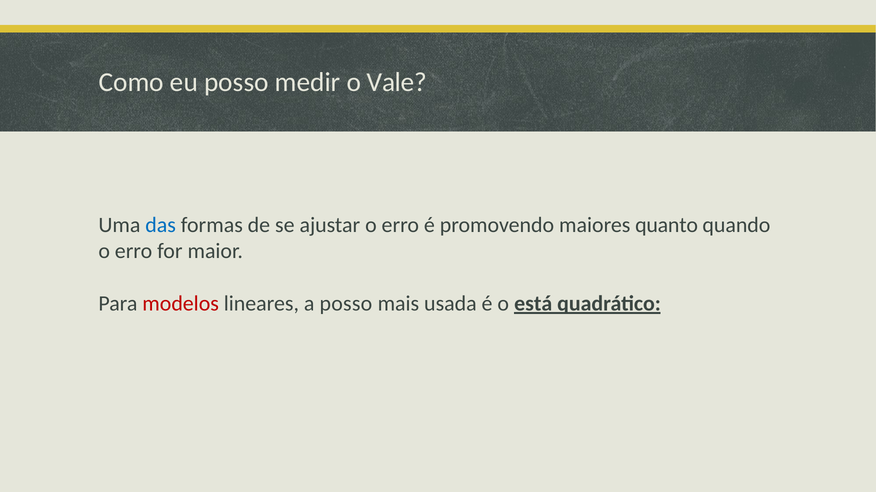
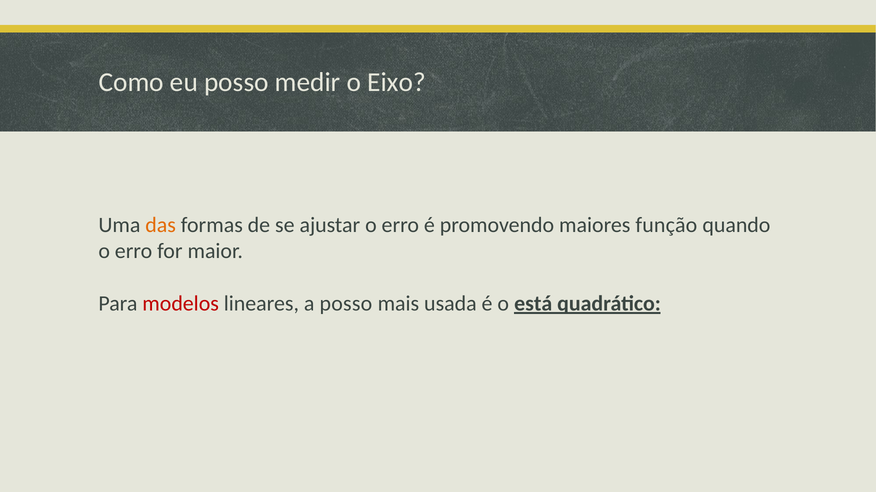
Vale: Vale -> Eixo
das colour: blue -> orange
quanto: quanto -> função
